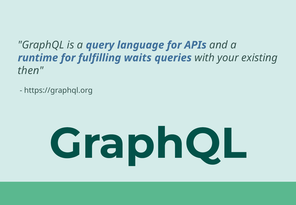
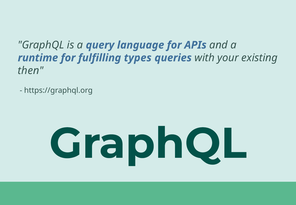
waits: waits -> types
